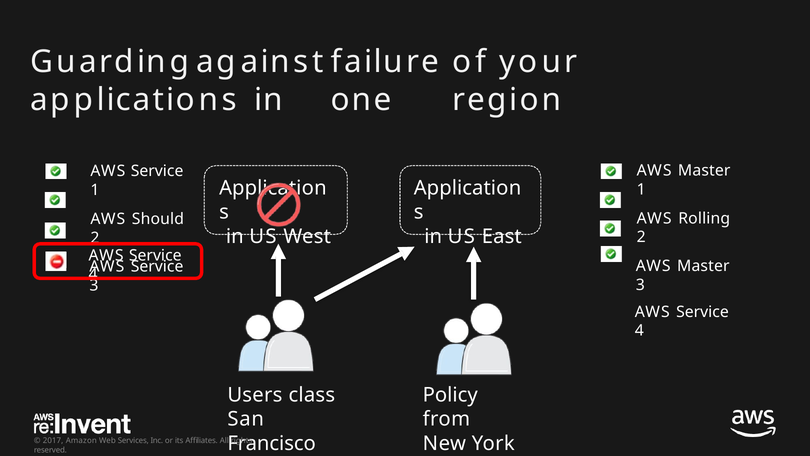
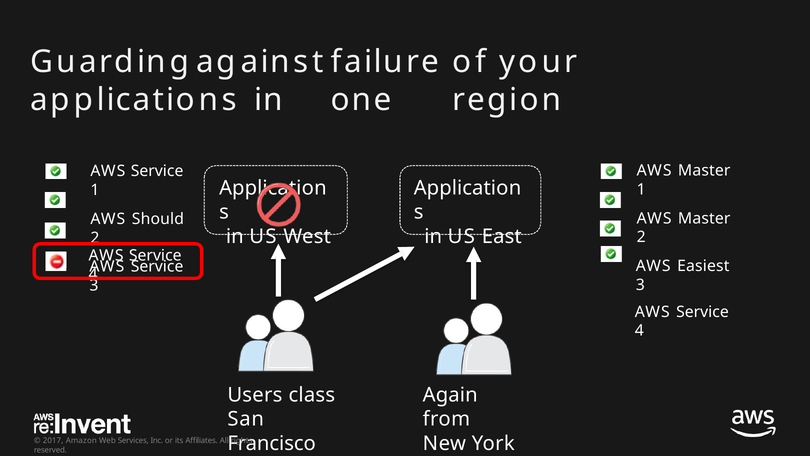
Rolling at (704, 218): Rolling -> Master
Master at (703, 266): Master -> Easiest
Policy: Policy -> Again
